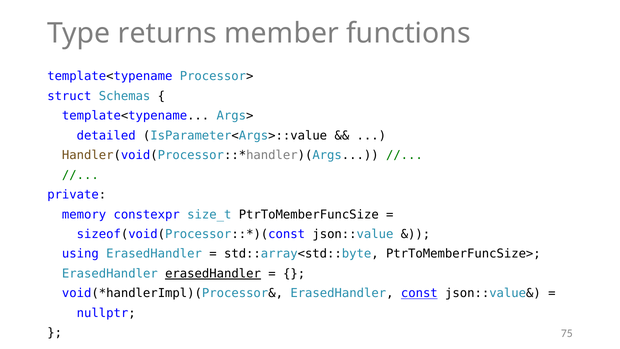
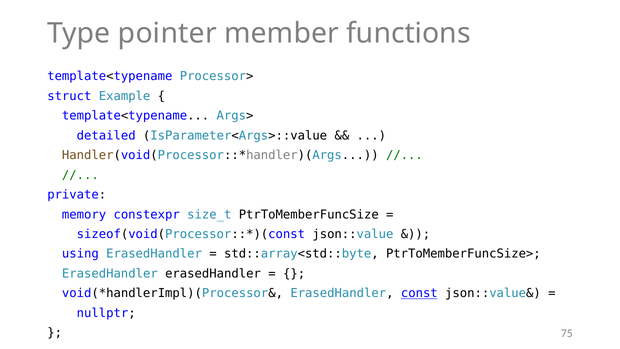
returns: returns -> pointer
Schemas: Schemas -> Example
erasedHandler at (213, 273) underline: present -> none
